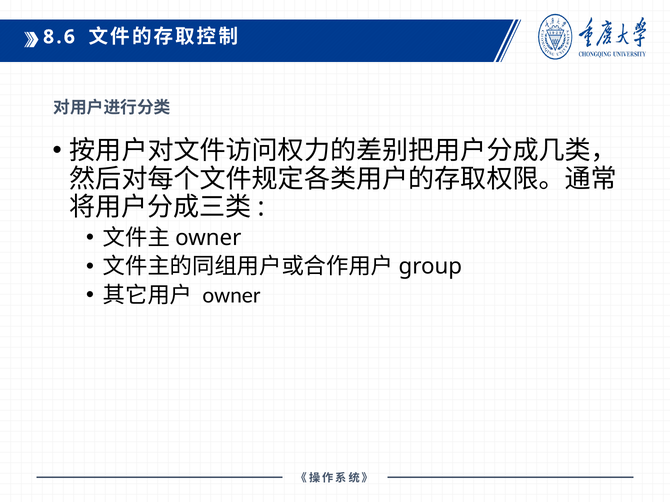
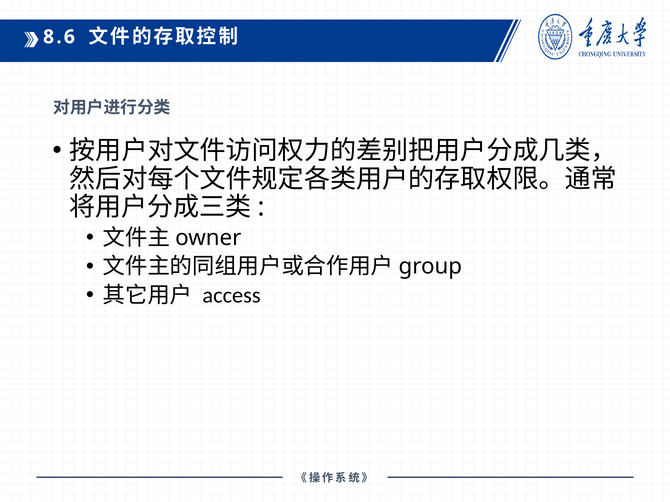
owner at (232, 296): owner -> access
